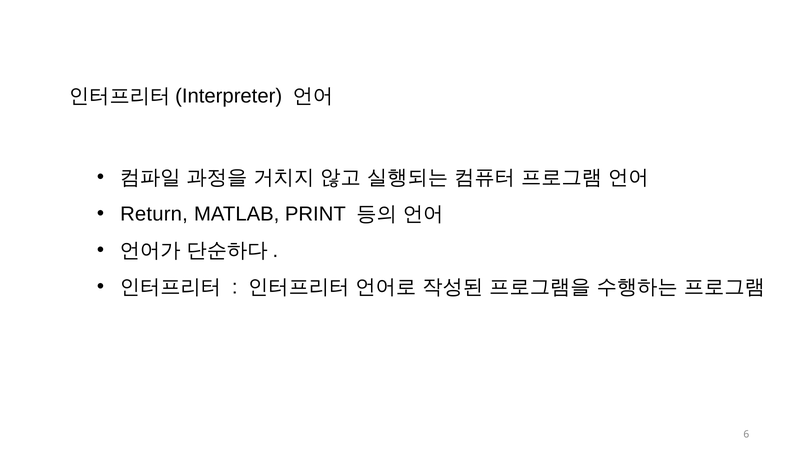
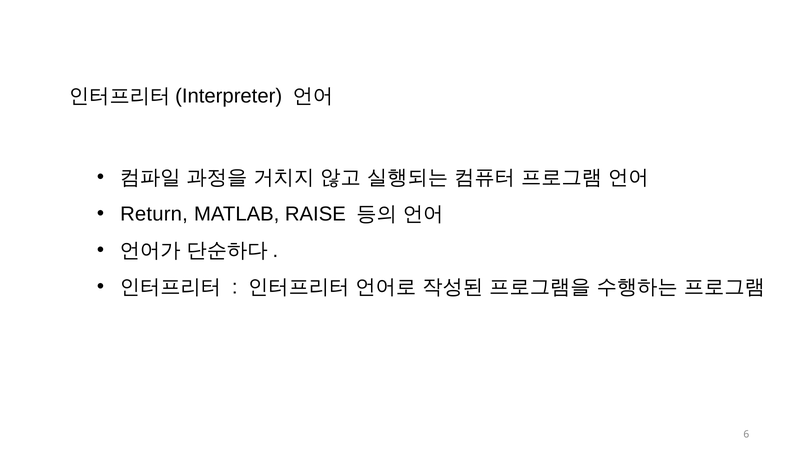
PRINT: PRINT -> RAISE
